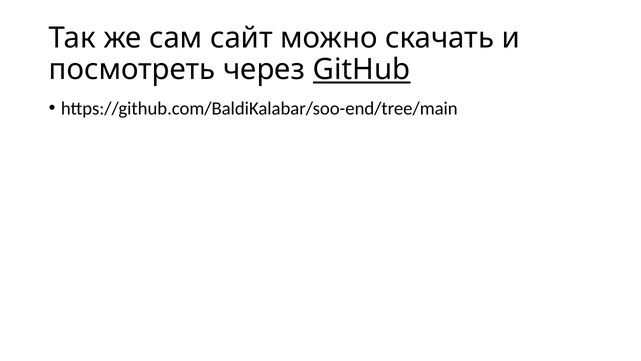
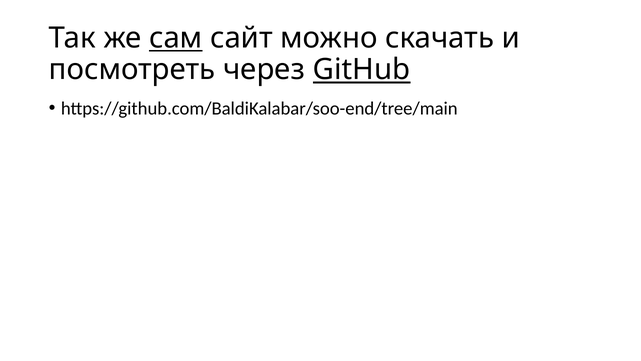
сам underline: none -> present
